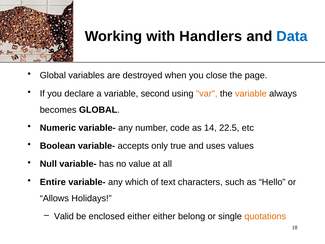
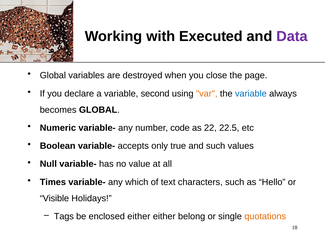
Handlers: Handlers -> Executed
Data colour: blue -> purple
variable at (251, 93) colour: orange -> blue
14: 14 -> 22
and uses: uses -> such
Entire: Entire -> Times
Allows: Allows -> Visible
Valid: Valid -> Tags
